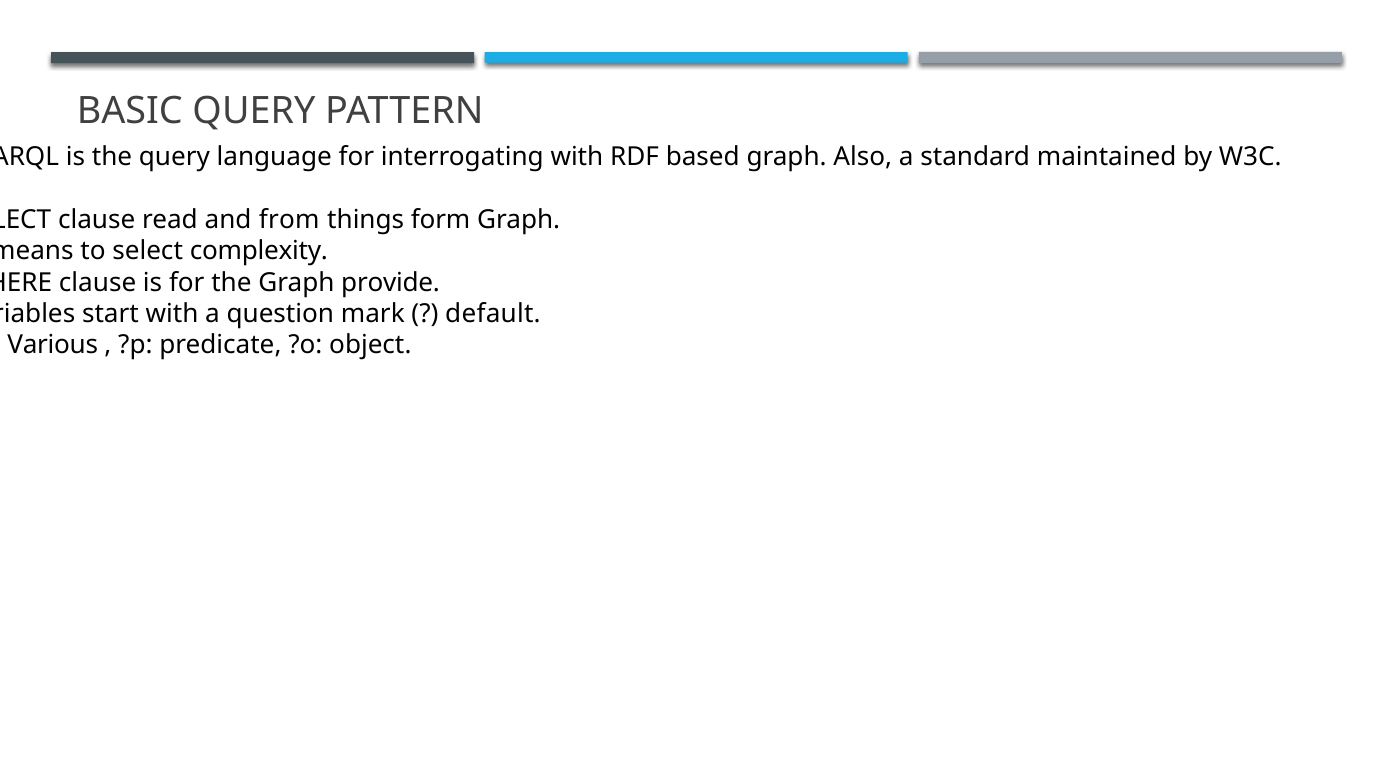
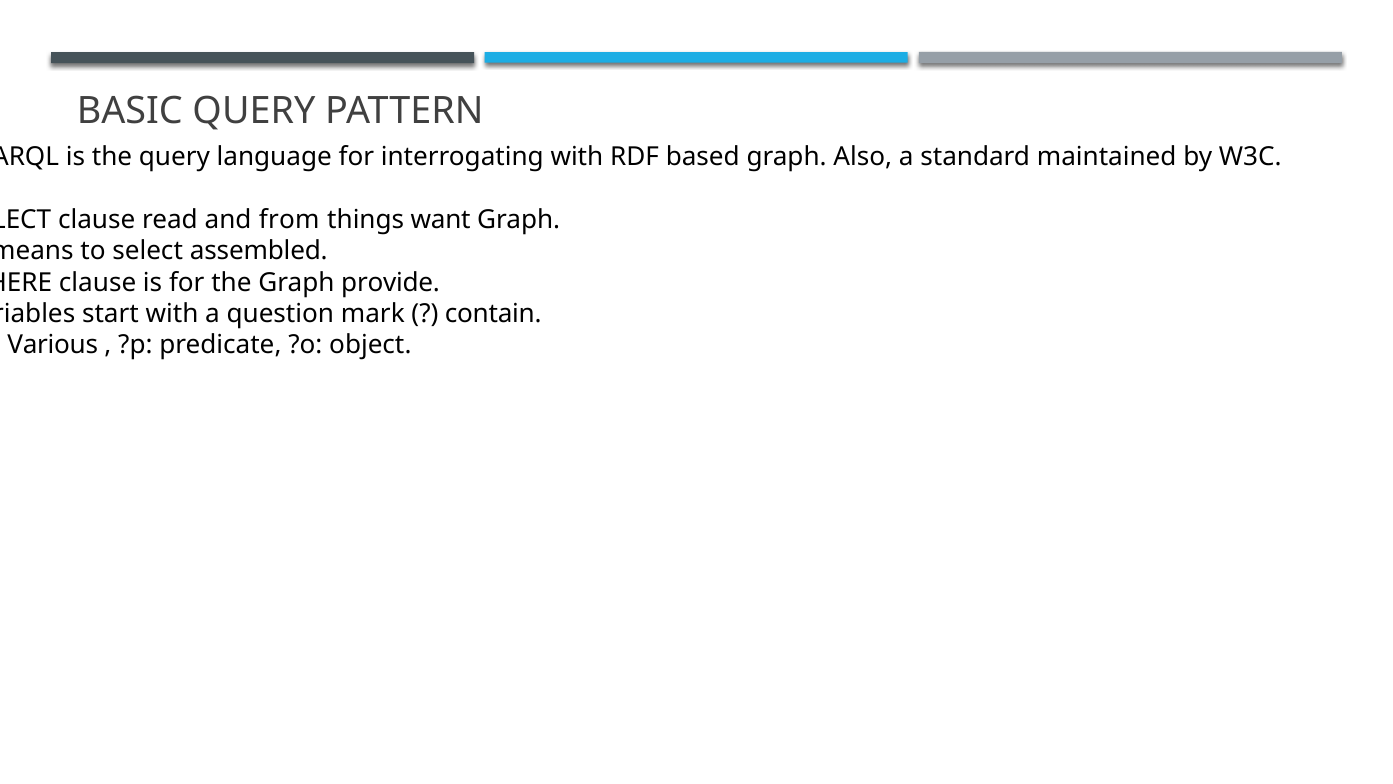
form: form -> want
complexity: complexity -> assembled
default: default -> contain
